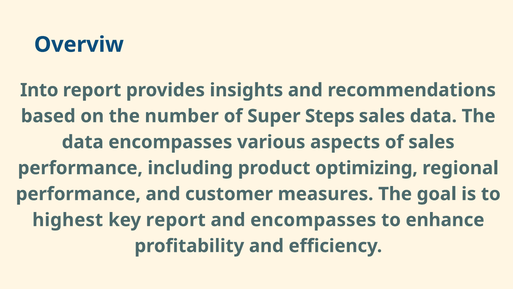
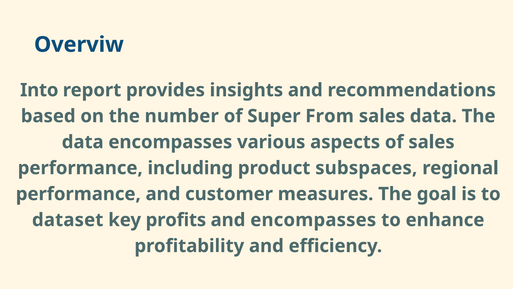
Steps: Steps -> From
optimizing: optimizing -> subspaces
highest: highest -> dataset
key report: report -> profits
